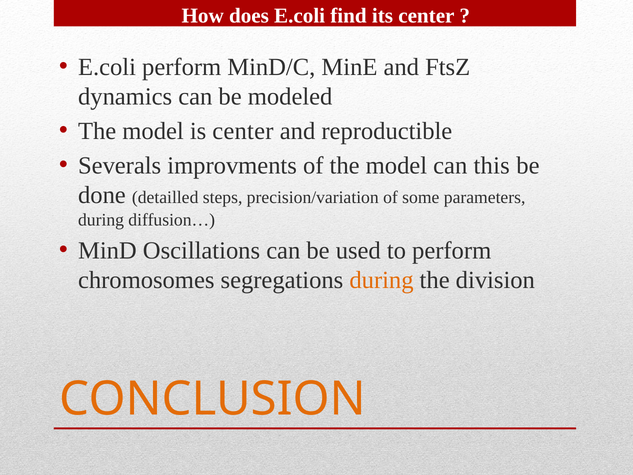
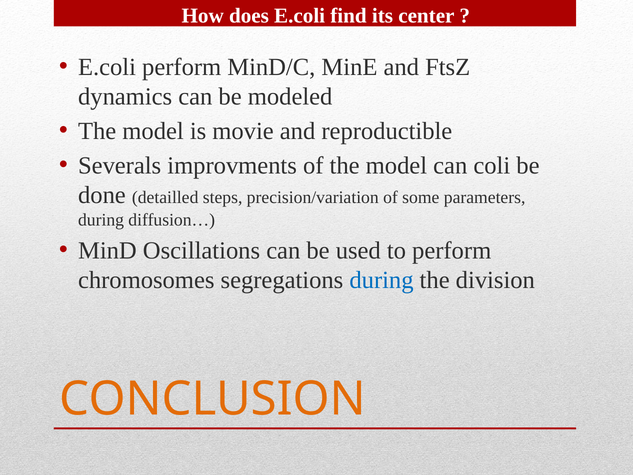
is center: center -> movie
this: this -> coli
during at (382, 280) colour: orange -> blue
